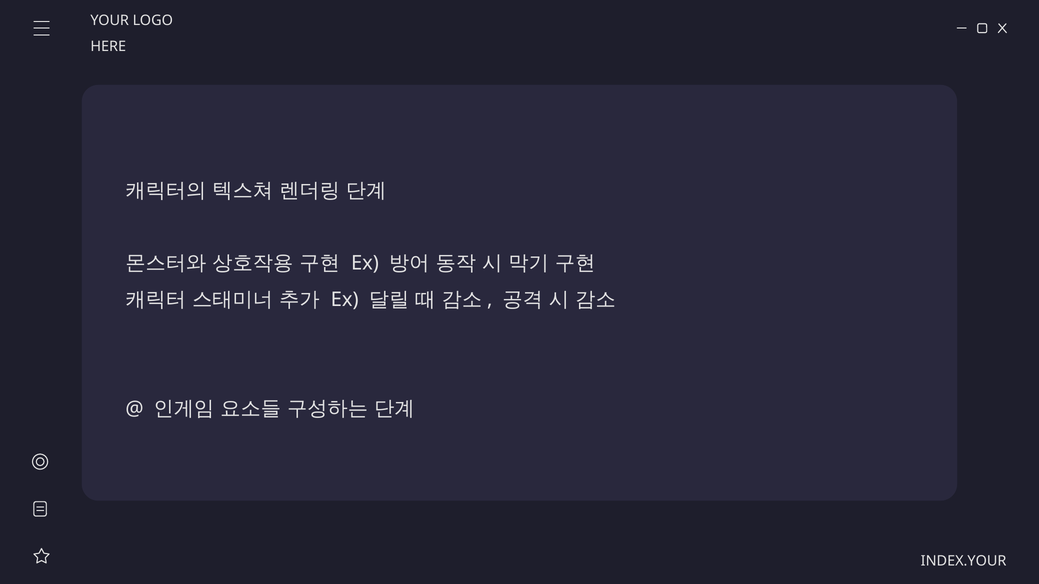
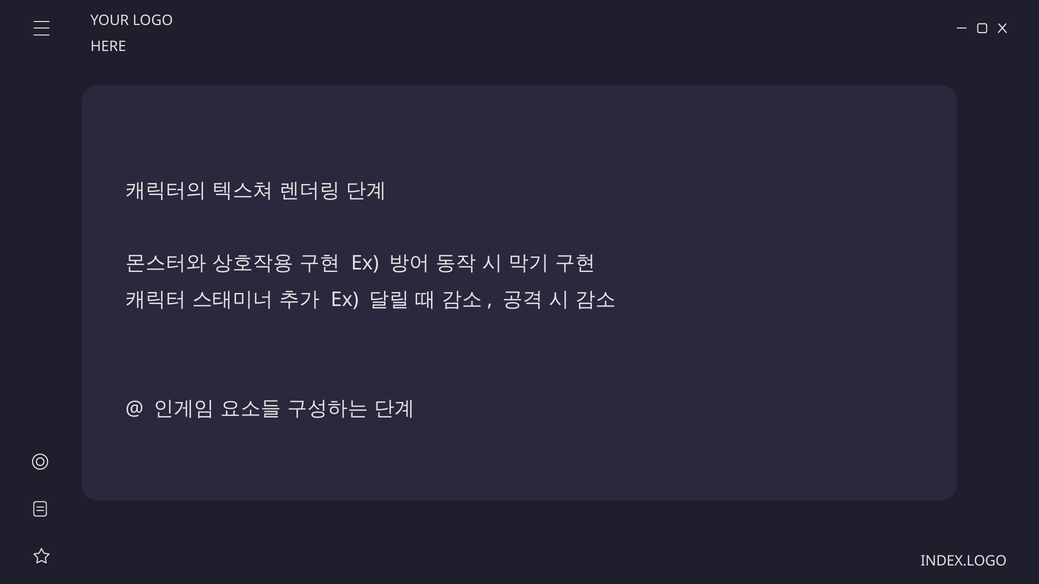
INDEX.YOUR: INDEX.YOUR -> INDEX.LOGO
